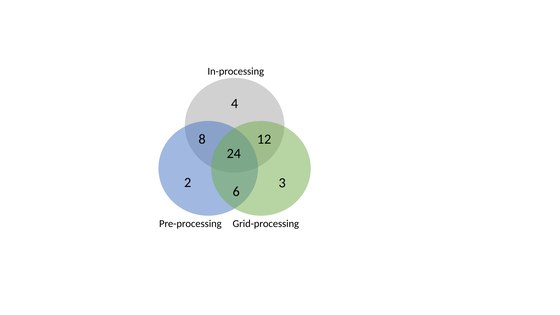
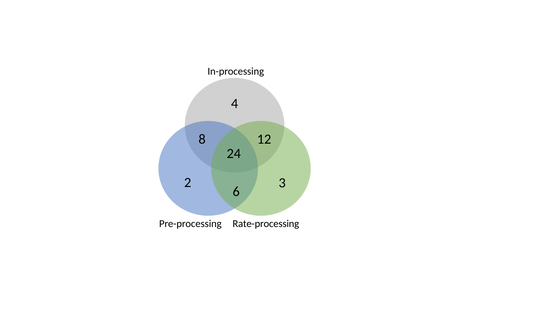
Grid-processing: Grid-processing -> Rate-processing
